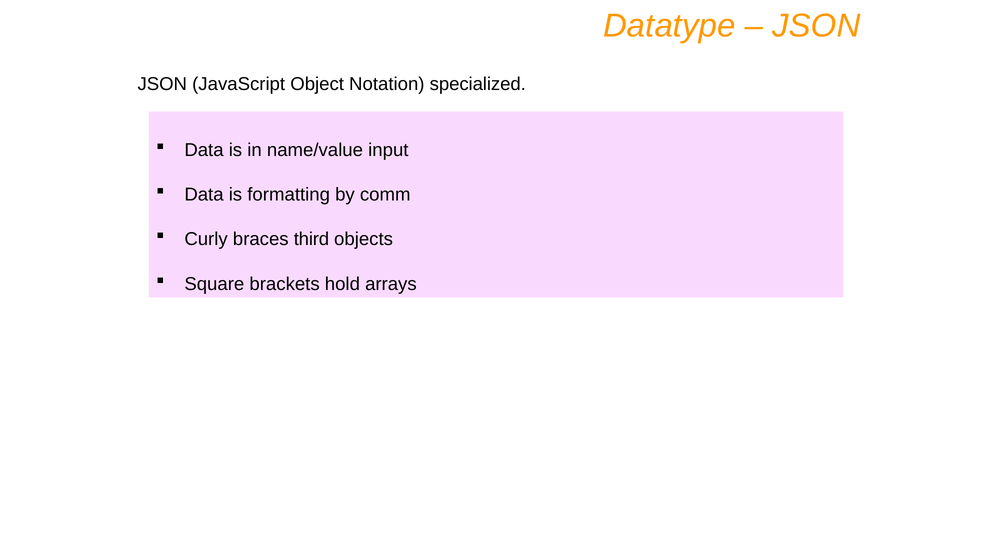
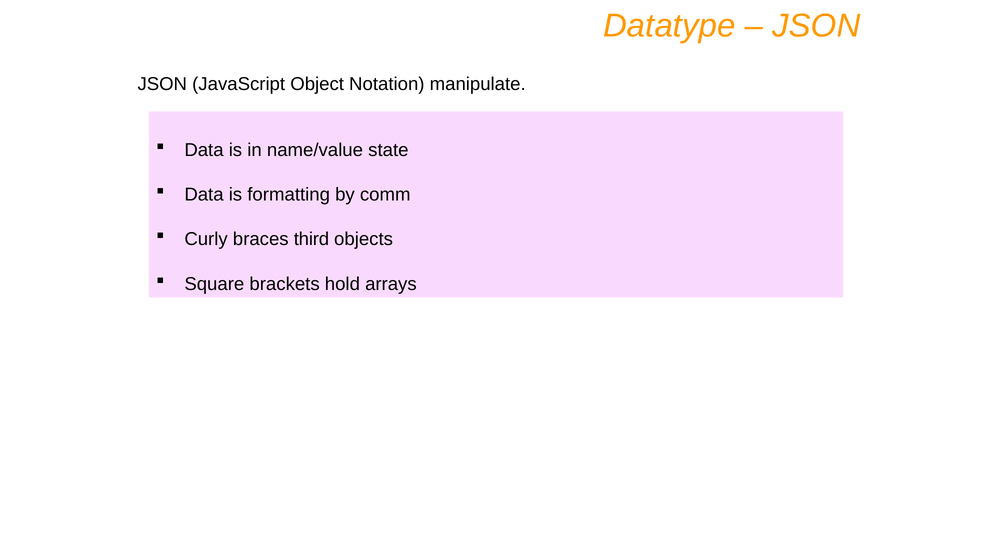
specialized: specialized -> manipulate
input: input -> state
